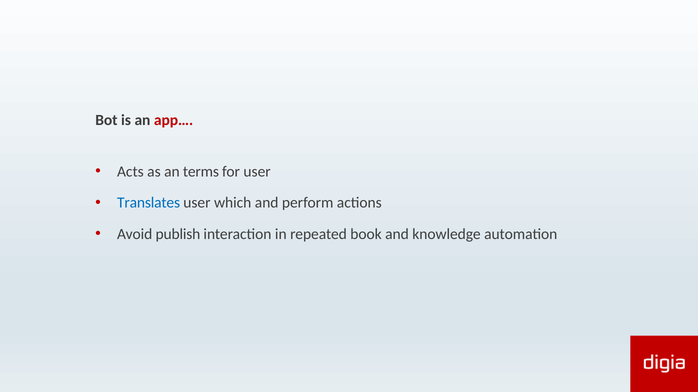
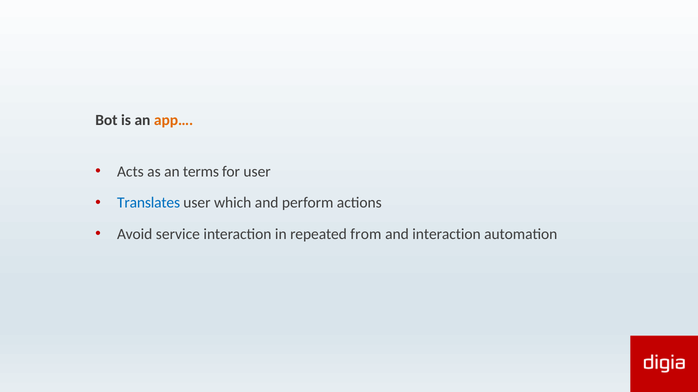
app… colour: red -> orange
publish: publish -> service
book: book -> from
and knowledge: knowledge -> interaction
